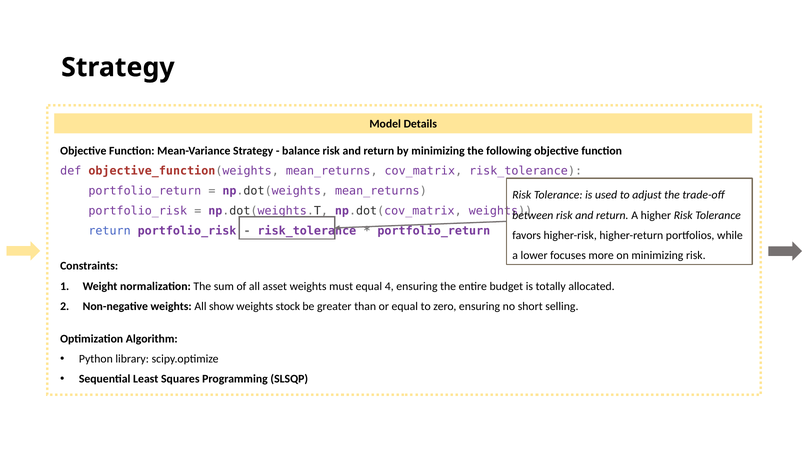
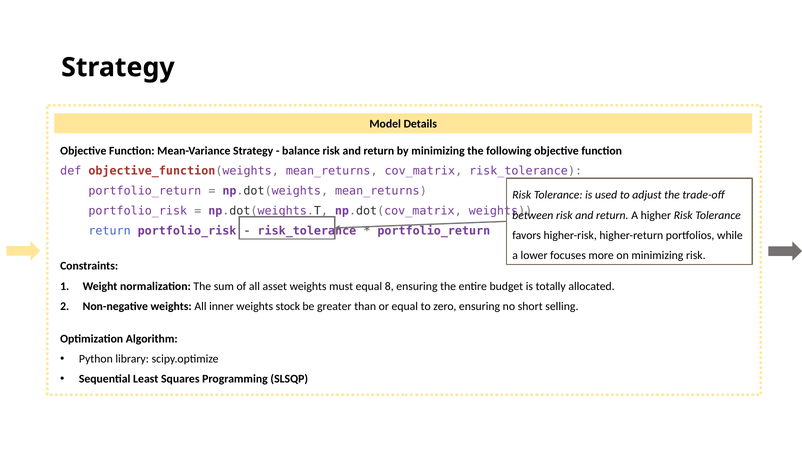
4: 4 -> 8
show: show -> inner
